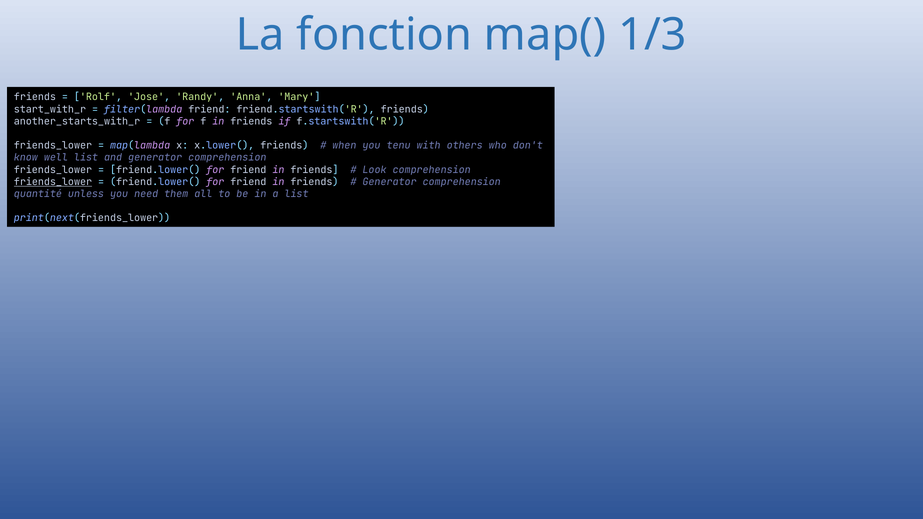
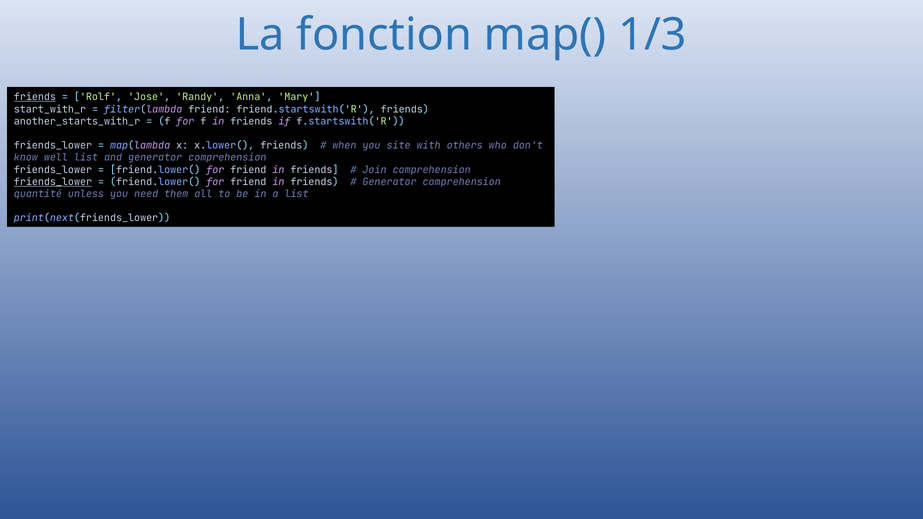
friends at (35, 97) underline: none -> present
tenu: tenu -> site
Look: Look -> Join
